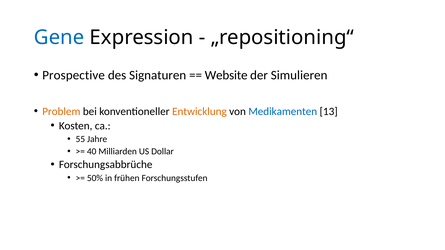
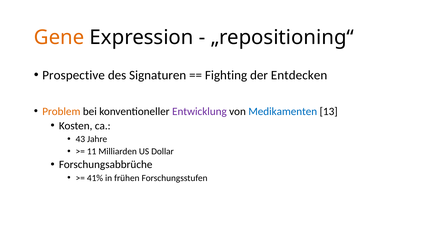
Gene colour: blue -> orange
Website: Website -> Fighting
Simulieren: Simulieren -> Entdecken
Entwicklung colour: orange -> purple
55: 55 -> 43
40: 40 -> 11
50%: 50% -> 41%
